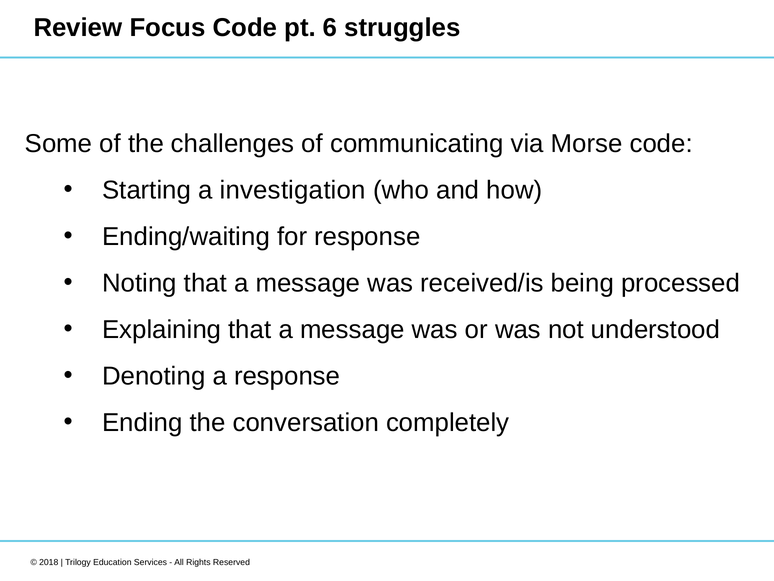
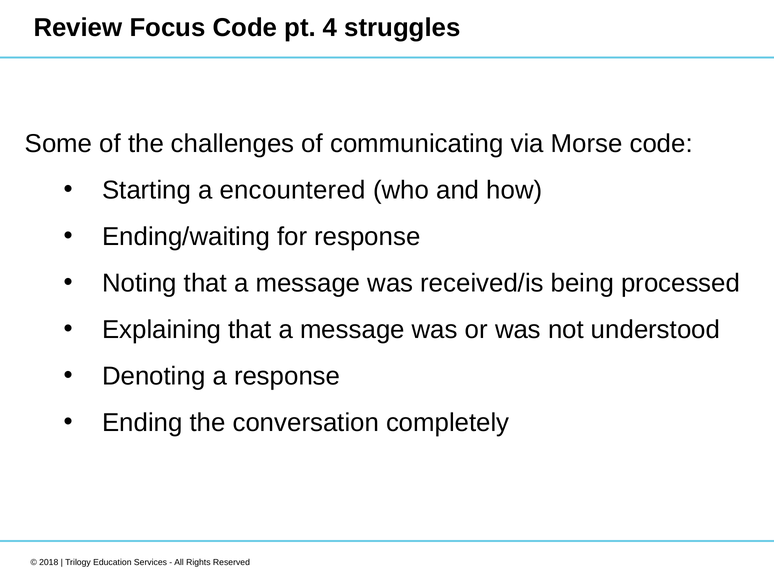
6: 6 -> 4
investigation: investigation -> encountered
